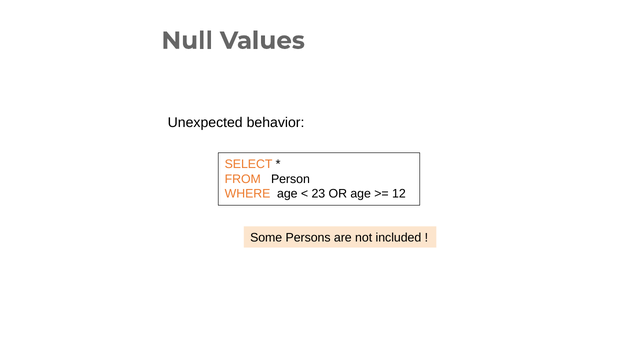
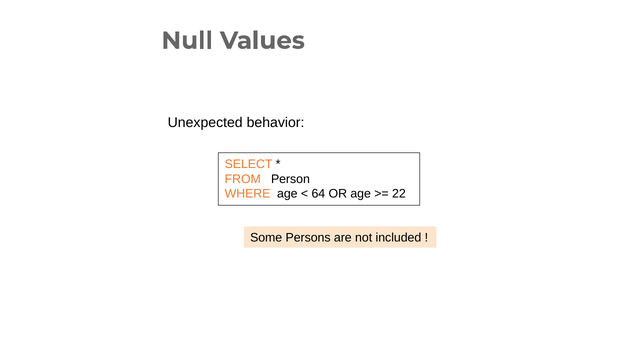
23: 23 -> 64
12: 12 -> 22
